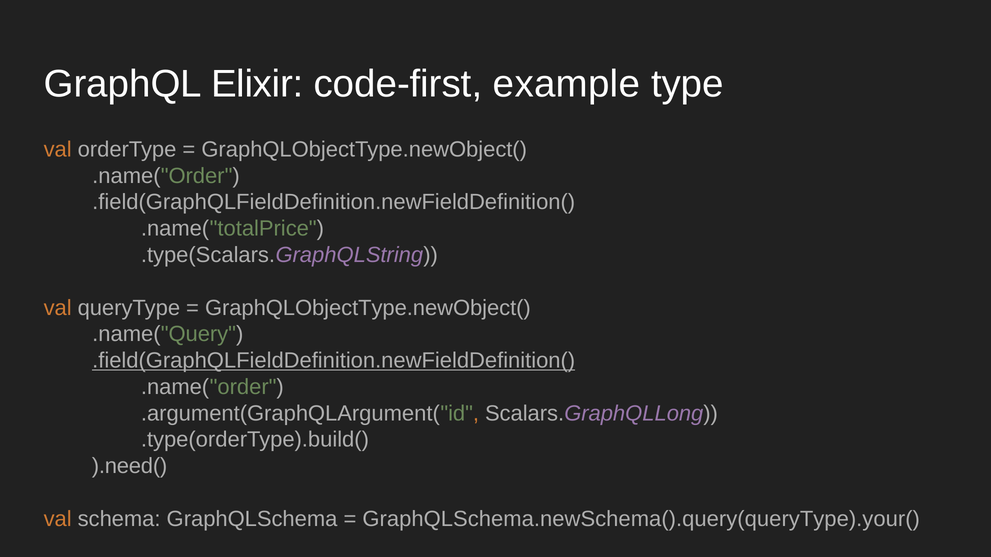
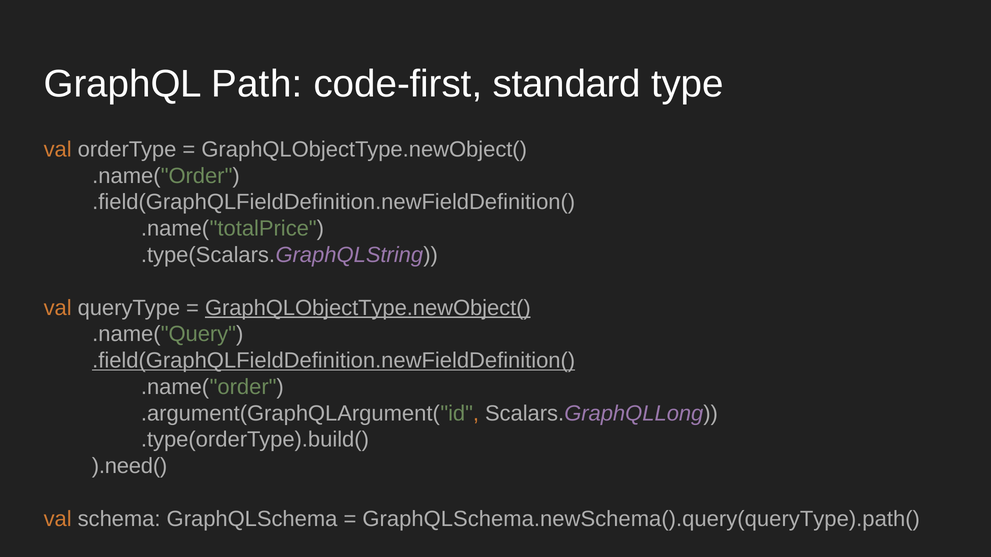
Elixir: Elixir -> Path
example: example -> standard
GraphQLObjectType.newObject( at (368, 308) underline: none -> present
GraphQLSchema.newSchema().query(queryType).your(: GraphQLSchema.newSchema().query(queryType).your( -> GraphQLSchema.newSchema().query(queryType).path(
